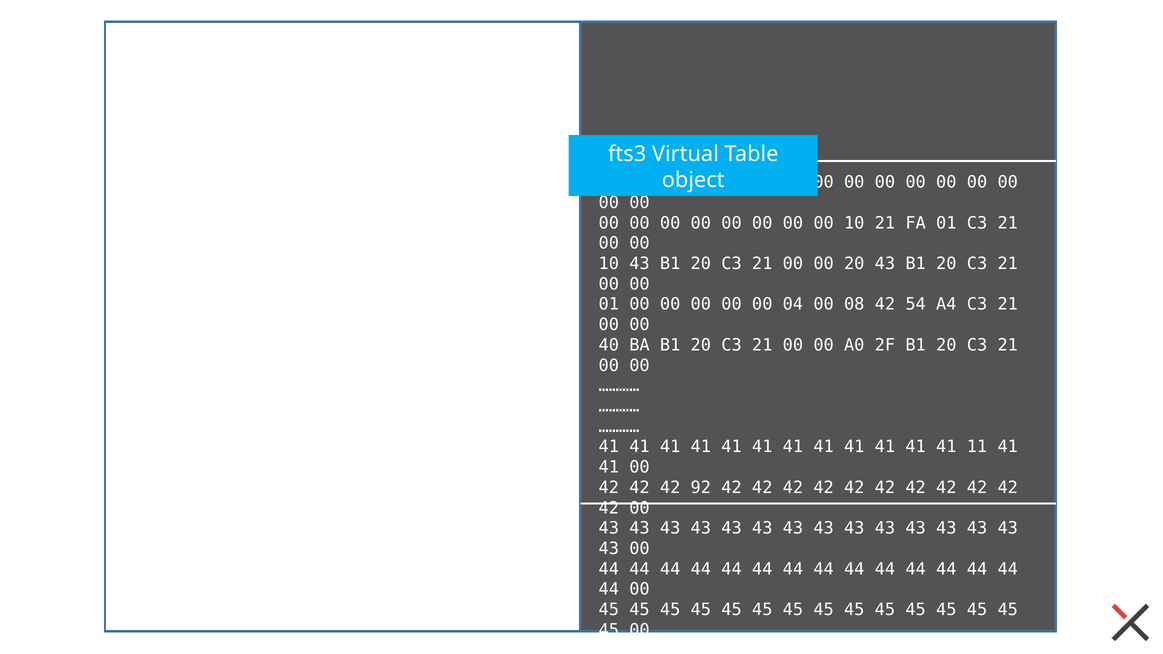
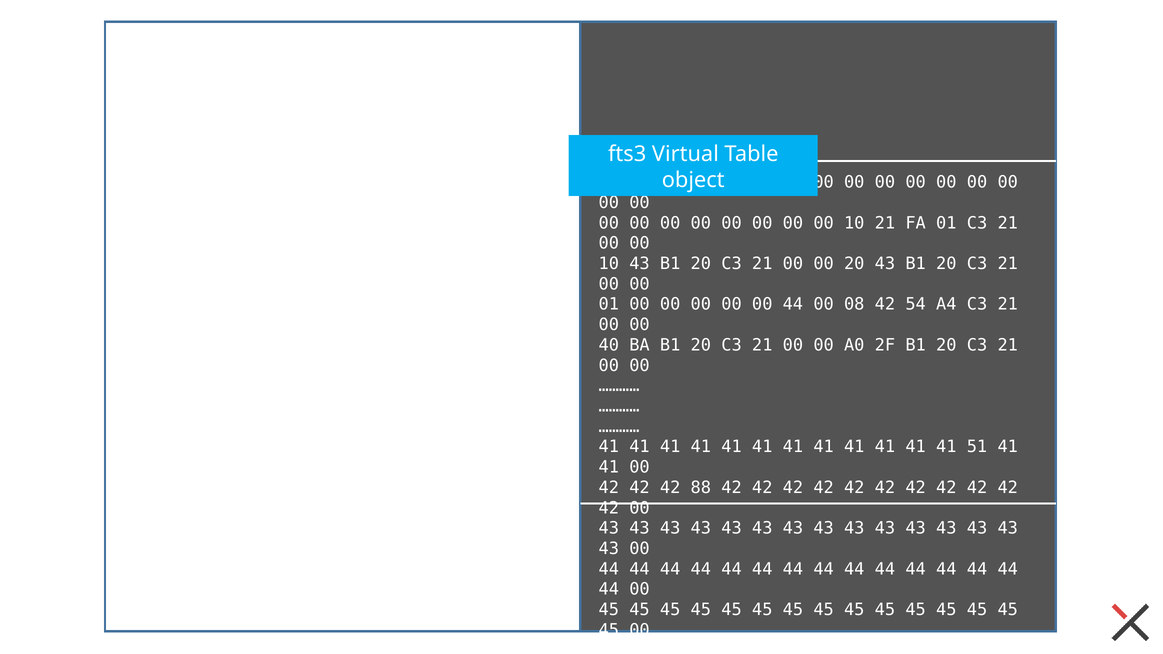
00 00 04: 04 -> 44
11: 11 -> 51
92: 92 -> 88
